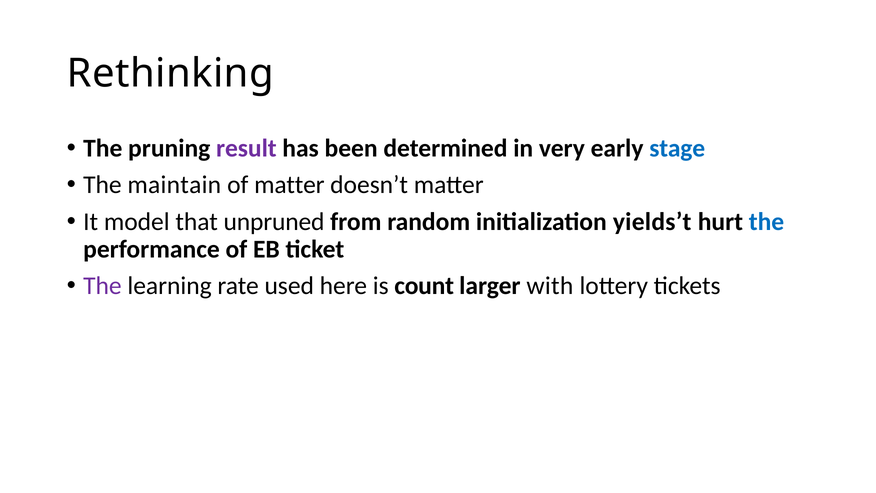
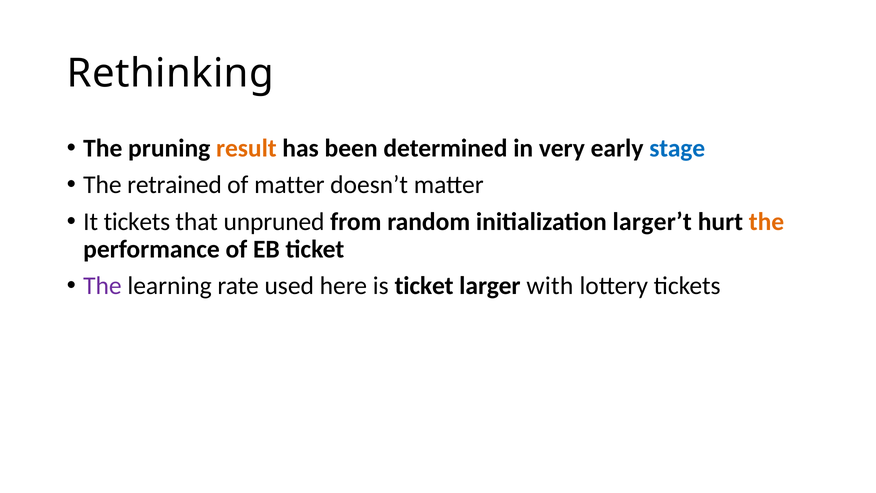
result colour: purple -> orange
maintain: maintain -> retrained
It model: model -> tickets
yields’t: yields’t -> larger’t
the at (767, 222) colour: blue -> orange
is count: count -> ticket
